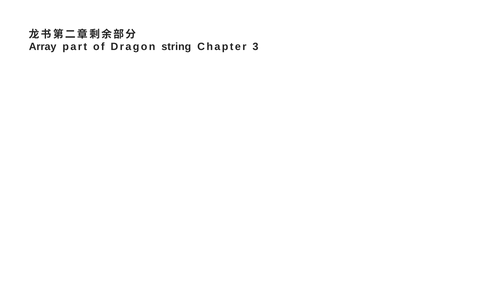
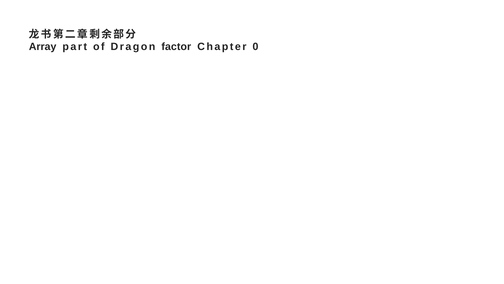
string: string -> factor
3: 3 -> 0
